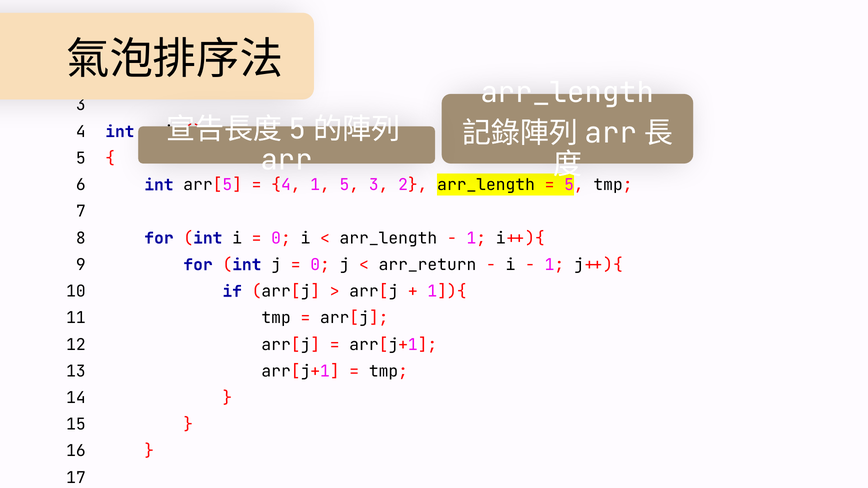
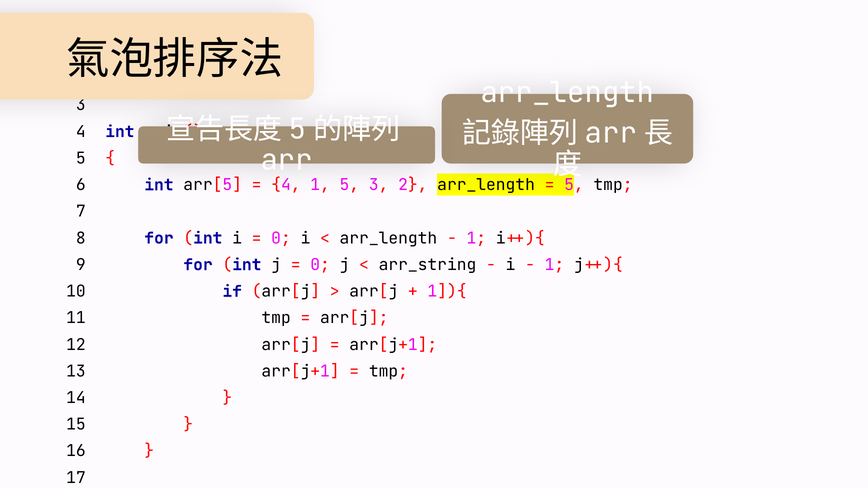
arr_return: arr_return -> arr_string
